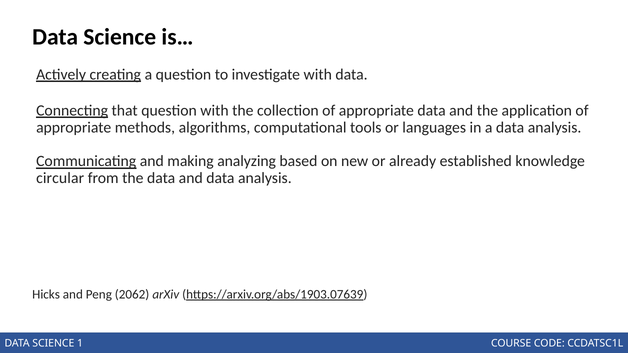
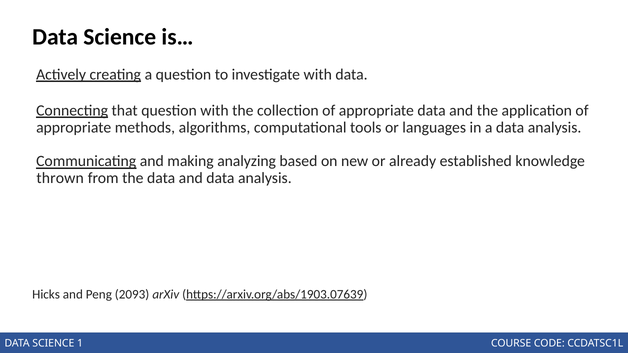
circular: circular -> thrown
2062: 2062 -> 2093
